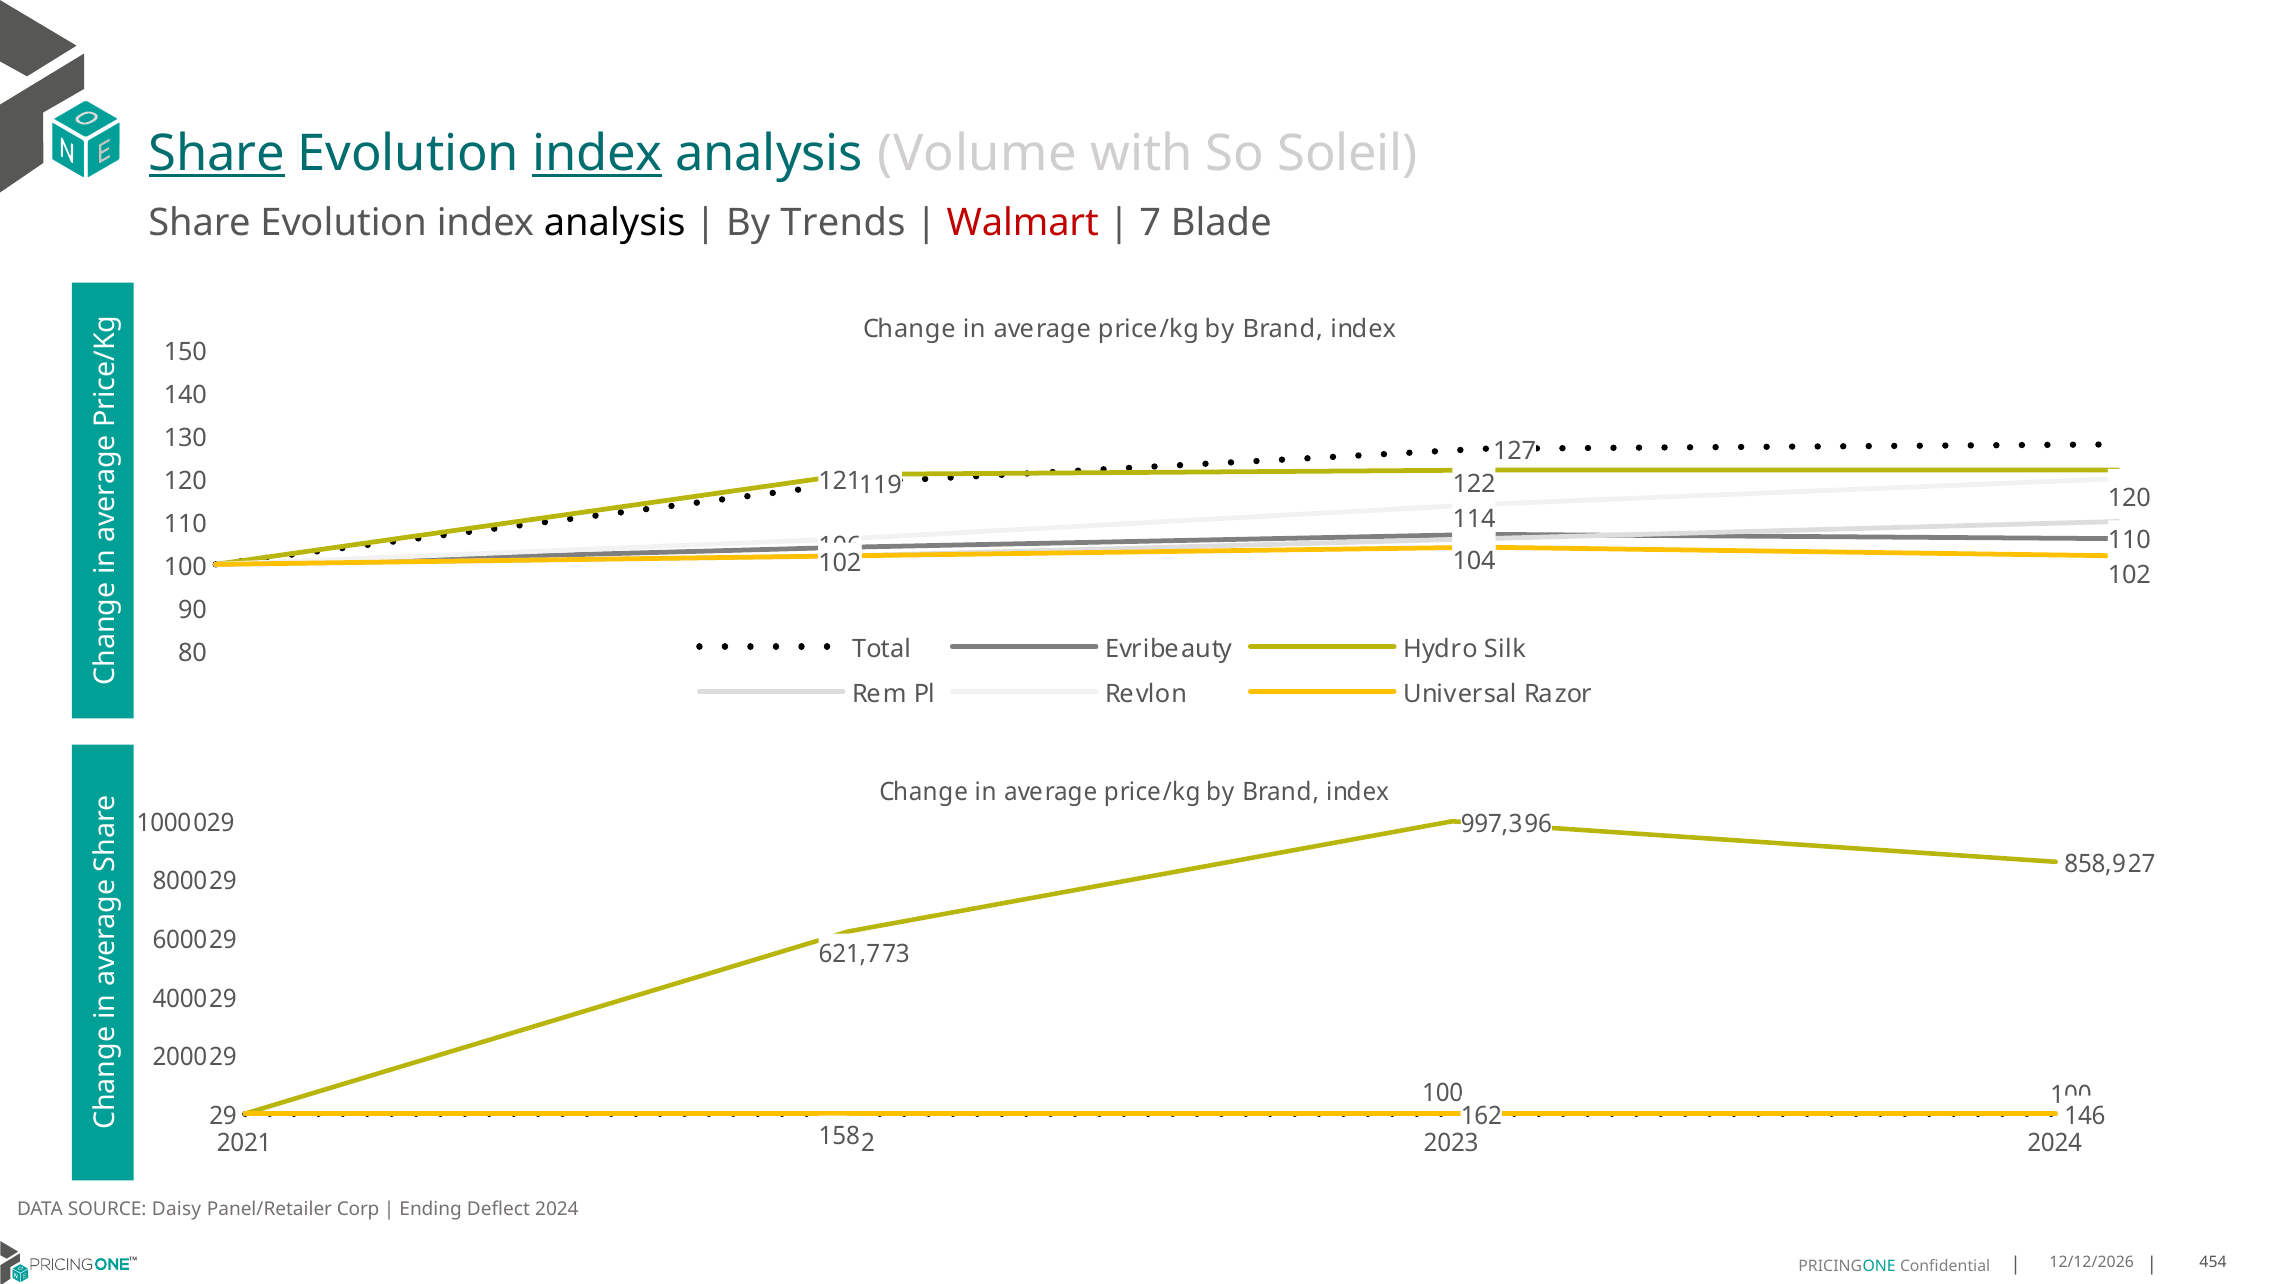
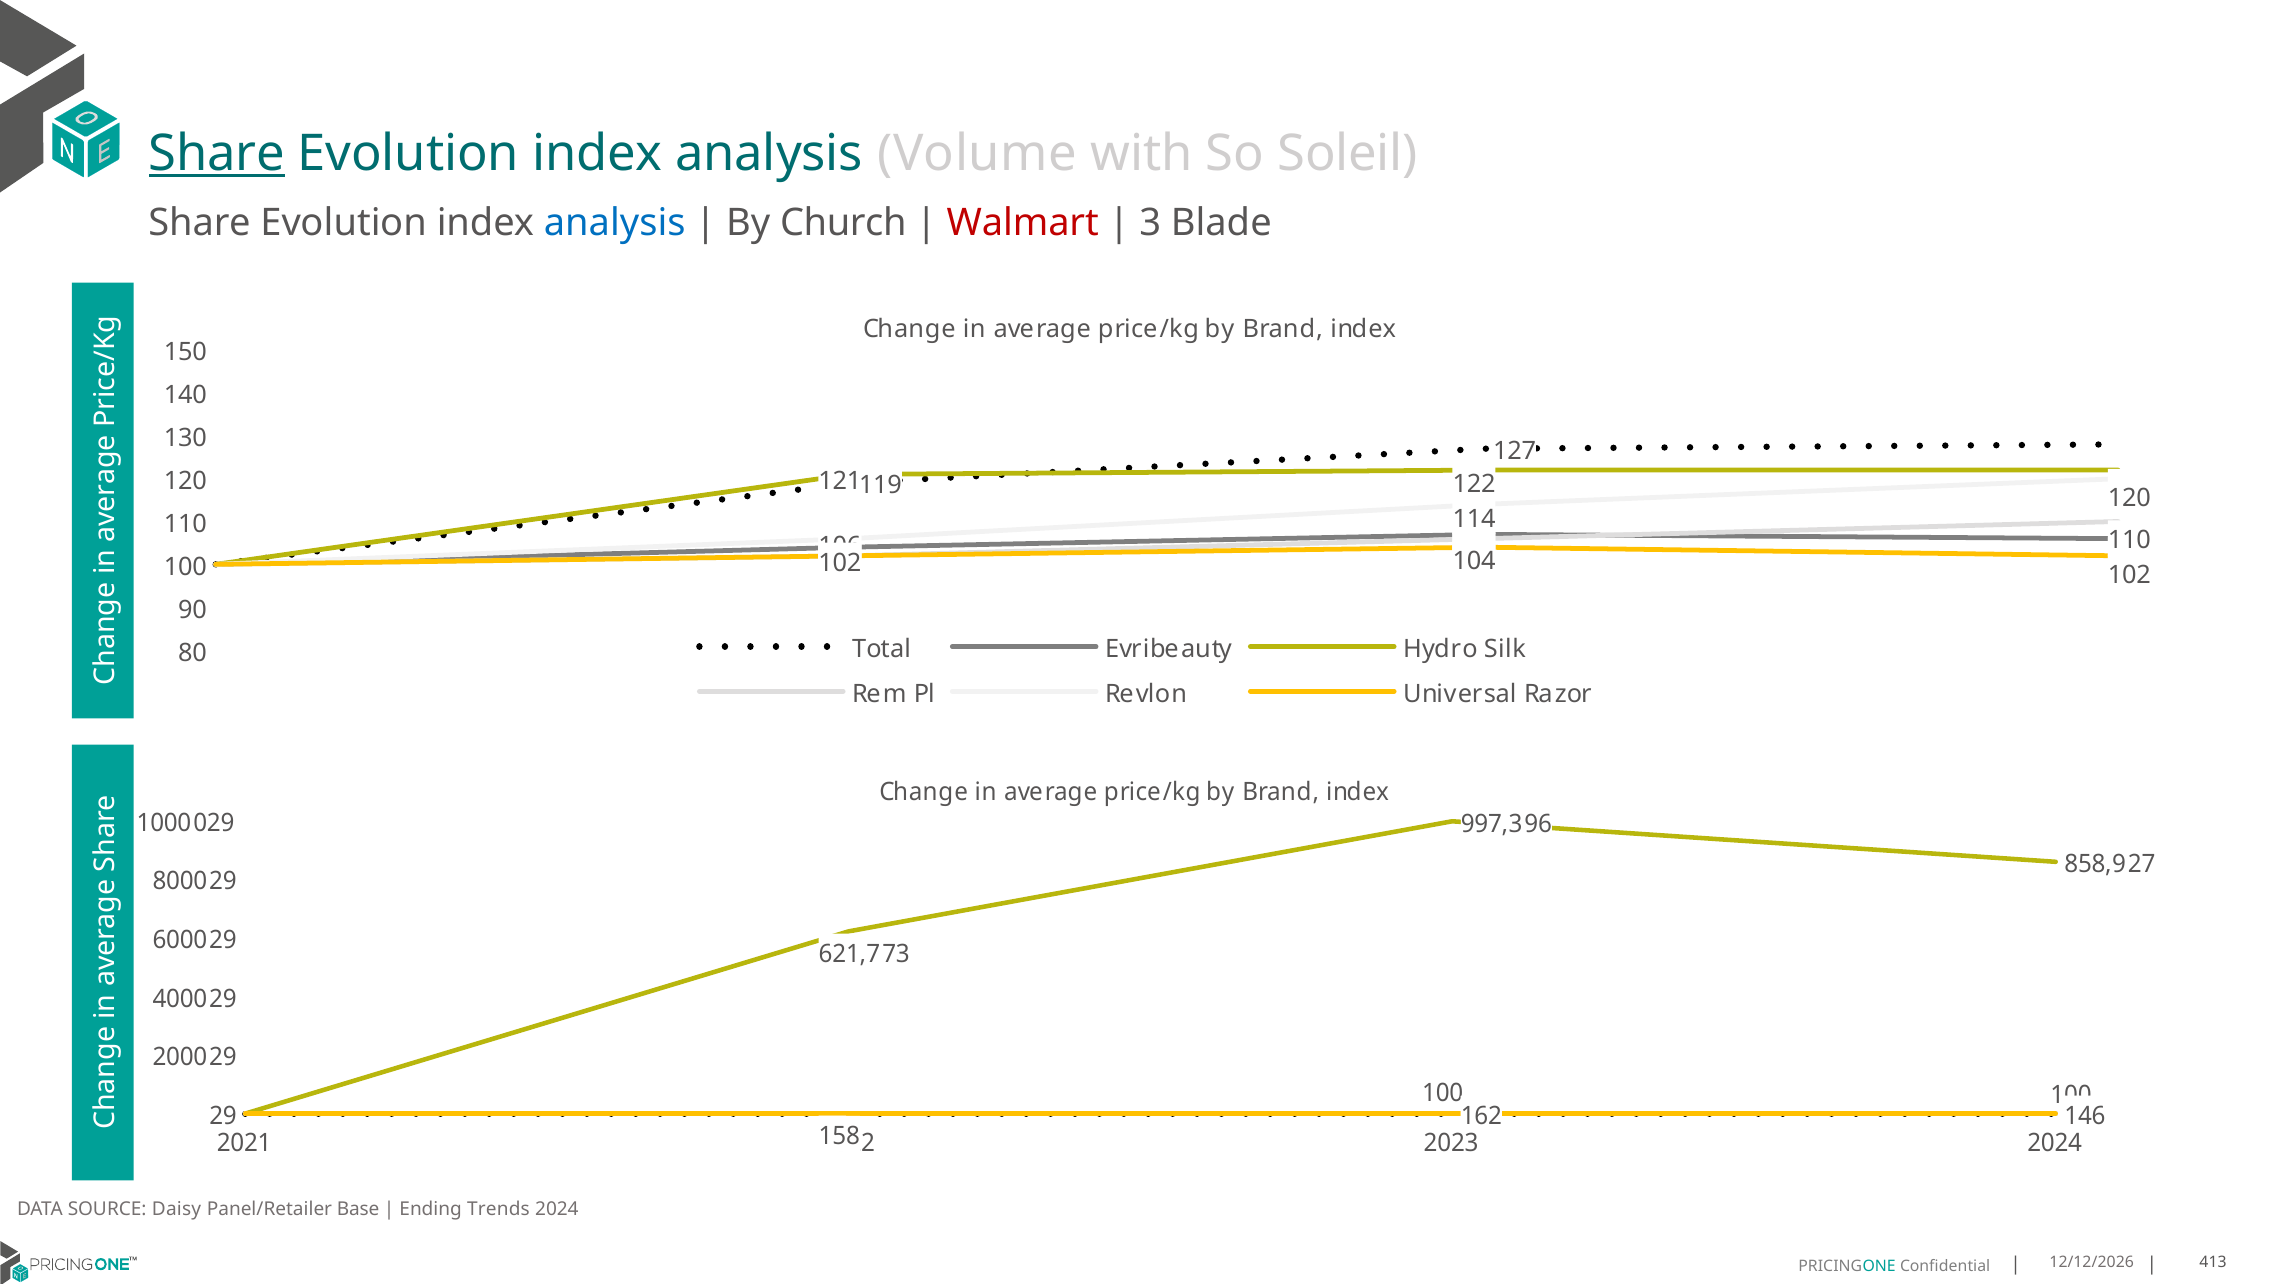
index at (597, 153) underline: present -> none
analysis at (615, 223) colour: black -> blue
Trends: Trends -> Church
7: 7 -> 3
Corp: Corp -> Base
Deflect: Deflect -> Trends
454: 454 -> 413
